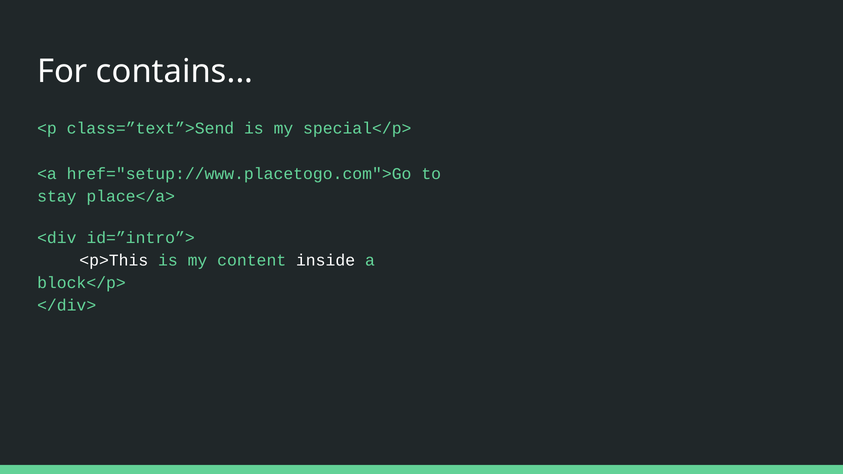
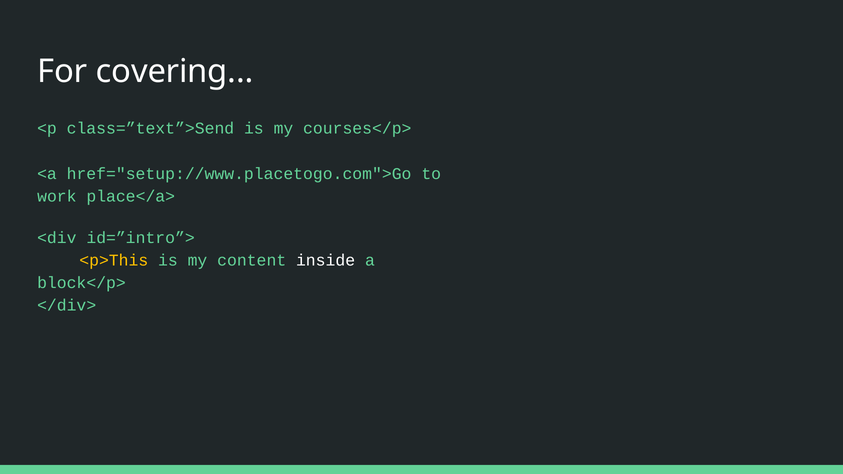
contains: contains -> covering
special</p>: special</p> -> courses</p>
stay: stay -> work
<p>This colour: white -> yellow
